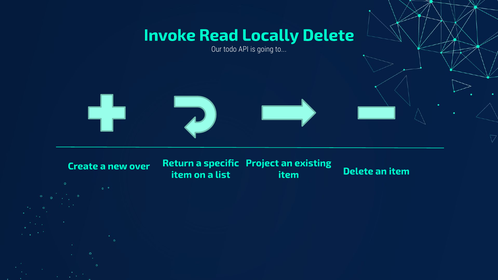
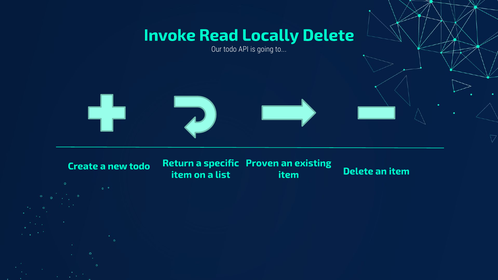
Project: Project -> Proven
new over: over -> todo
